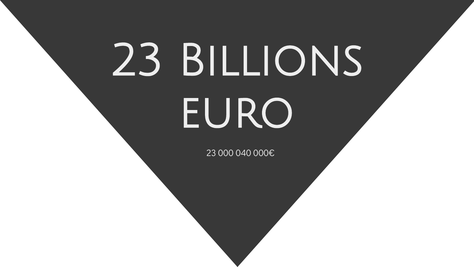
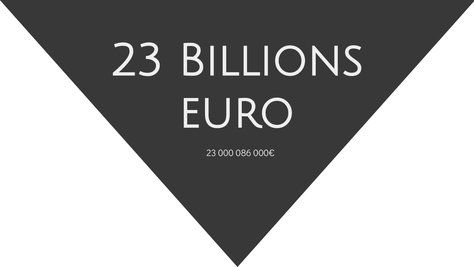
040: 040 -> 086
